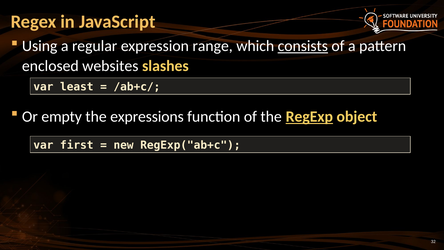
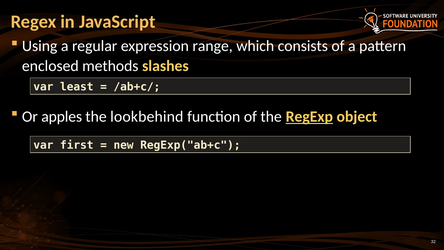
consists underline: present -> none
websites: websites -> methods
empty: empty -> apples
expressions: expressions -> lookbehind
